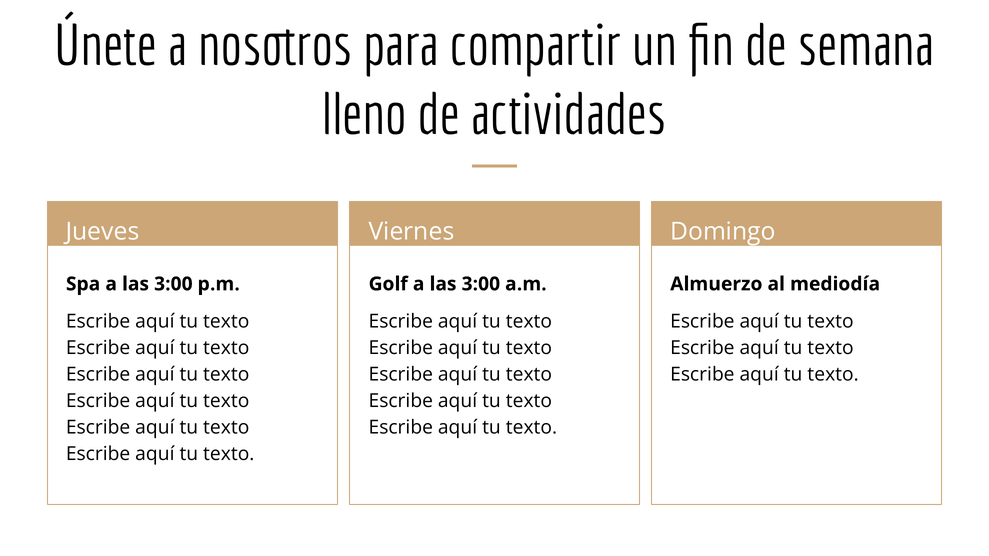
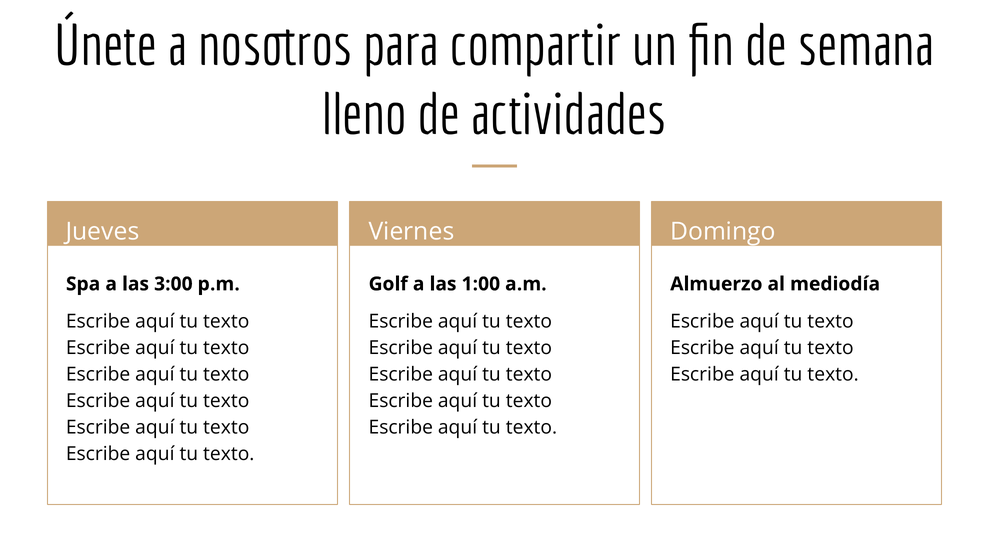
Golf a las 3:00: 3:00 -> 1:00
